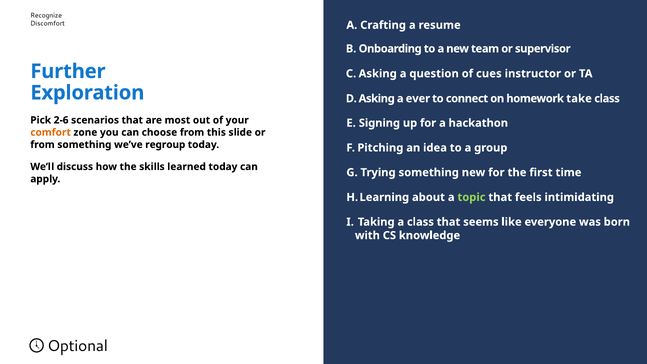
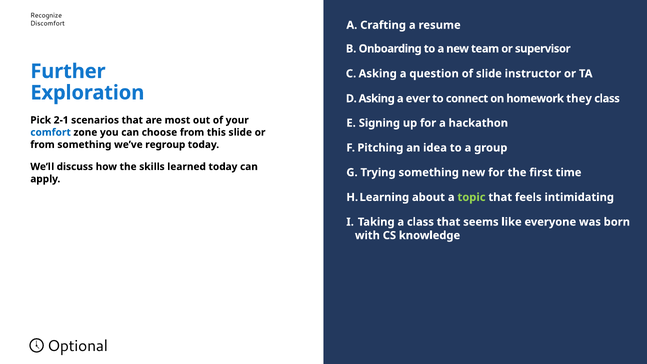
of cues: cues -> slide
take: take -> they
2-6: 2-6 -> 2-1
comfort at (51, 132) colour: orange -> blue
